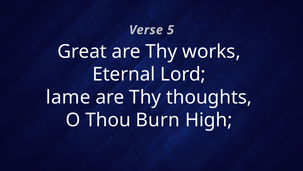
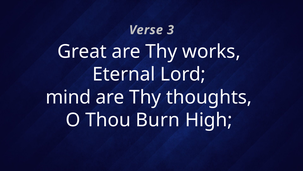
5: 5 -> 3
lame: lame -> mind
